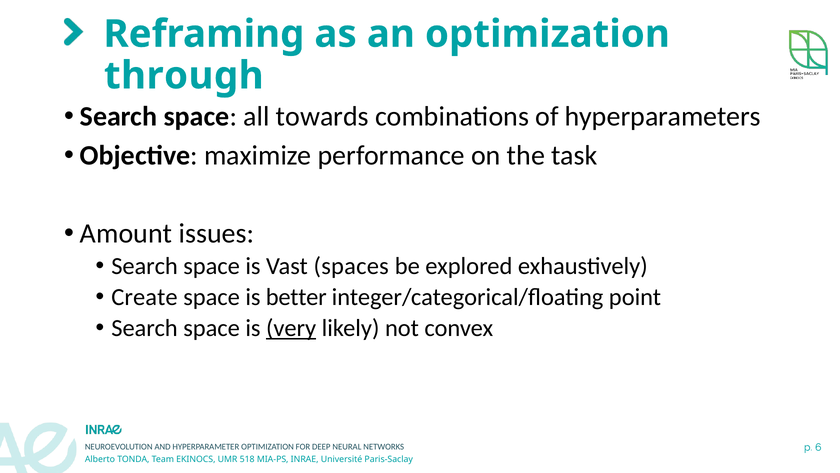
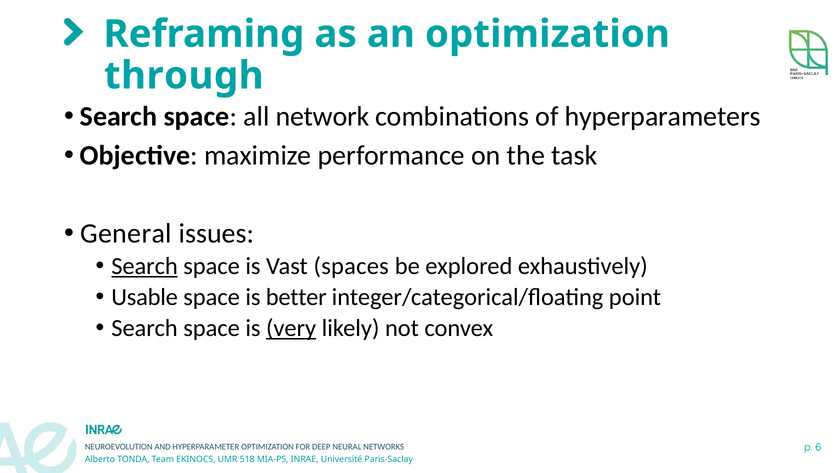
towards: towards -> network
Amount: Amount -> General
Search at (145, 266) underline: none -> present
Create: Create -> Usable
